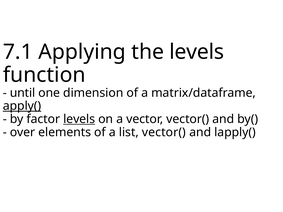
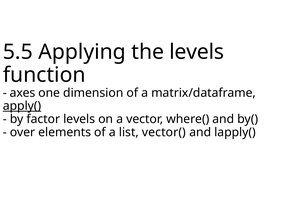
7.1: 7.1 -> 5.5
until: until -> axes
levels at (79, 119) underline: present -> none
vector vector(: vector( -> where(
